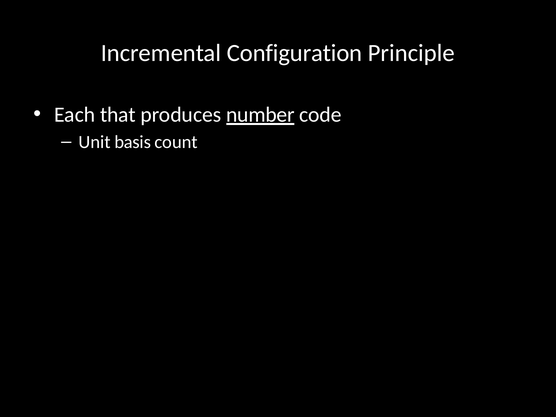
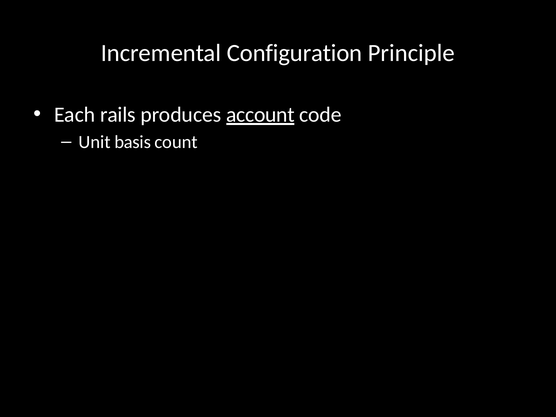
that: that -> rails
number: number -> account
